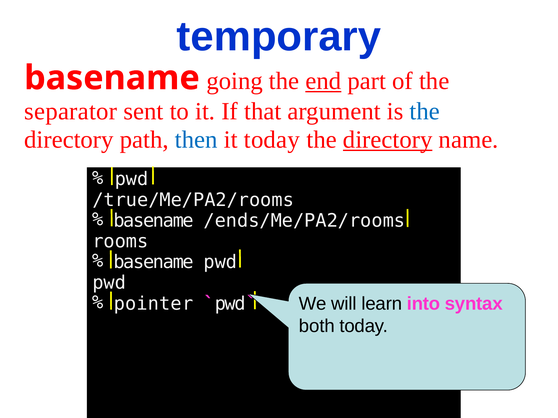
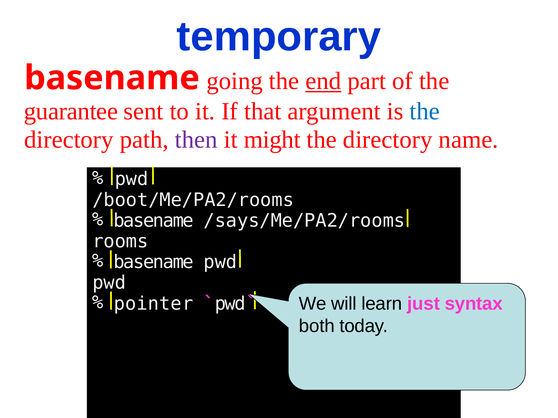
separator: separator -> guarantee
then colour: blue -> purple
it today: today -> might
directory at (388, 140) underline: present -> none
/true/Me/PA2/rooms: /true/Me/PA2/rooms -> /boot/Me/PA2/rooms
/ends/Me/PA2/rooms: /ends/Me/PA2/rooms -> /says/Me/PA2/rooms
learn into: into -> just
